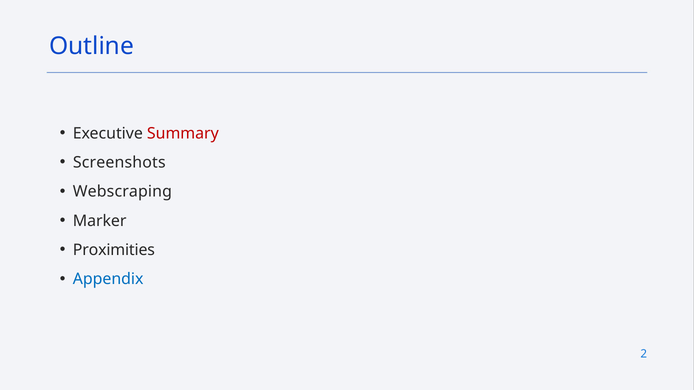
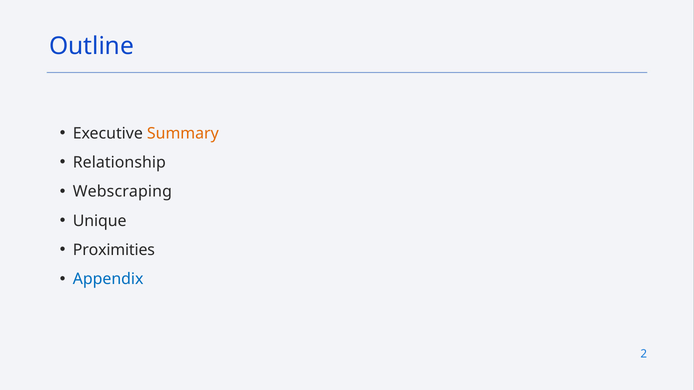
Summary colour: red -> orange
Screenshots: Screenshots -> Relationship
Marker: Marker -> Unique
